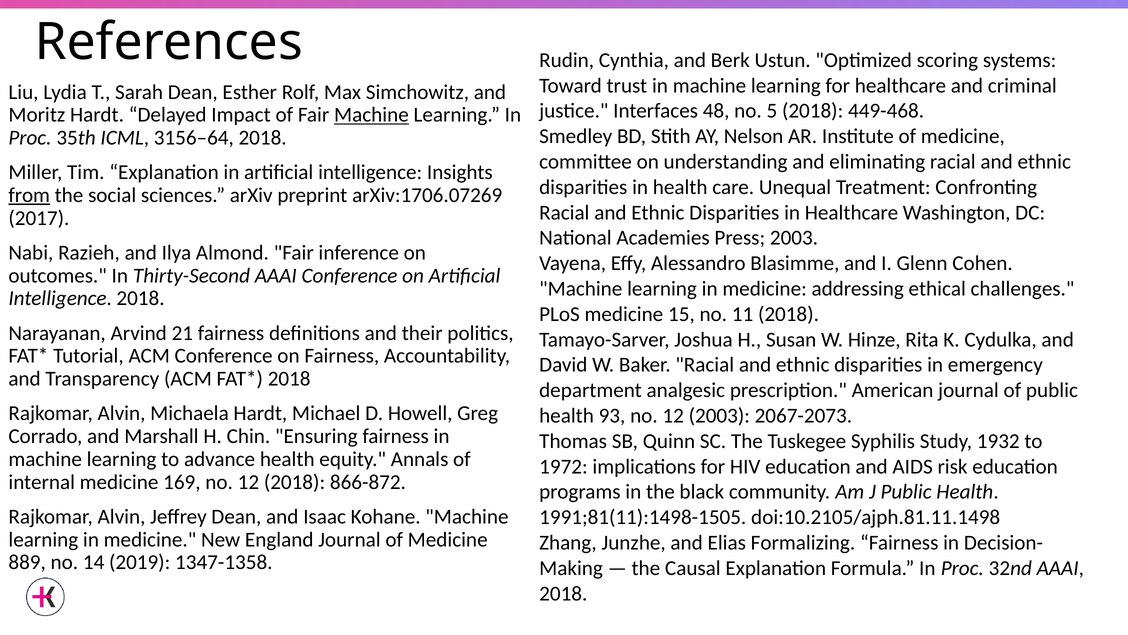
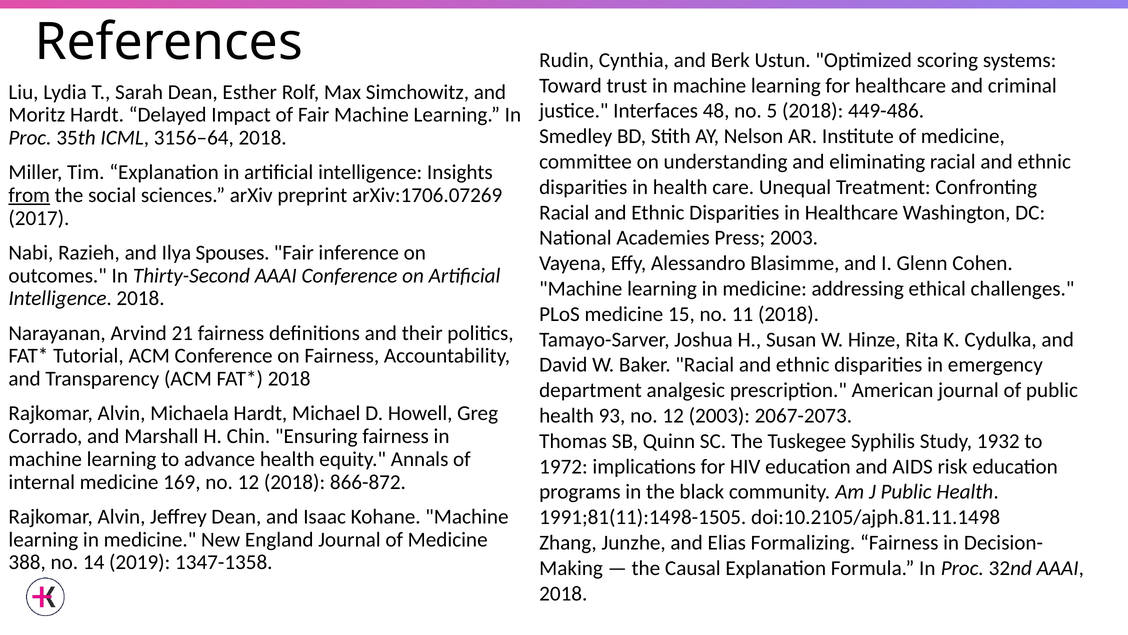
449-468: 449-468 -> 449-486
Machine at (371, 115) underline: present -> none
Almond: Almond -> Spouses
889: 889 -> 388
